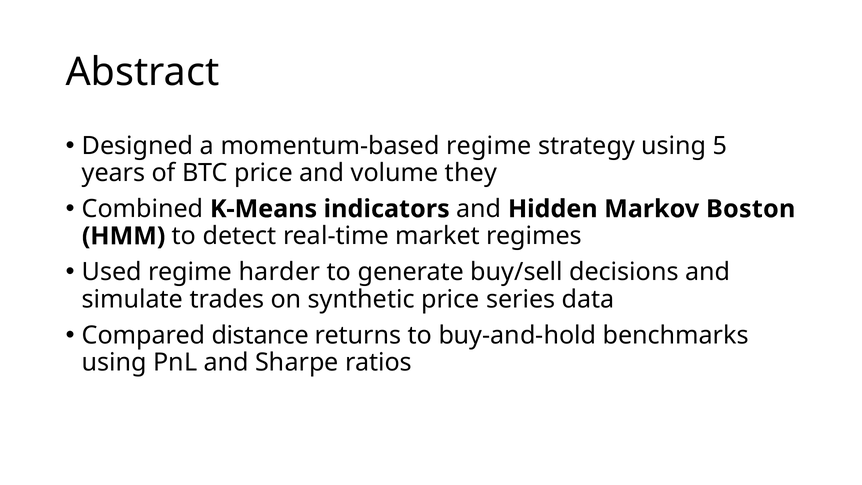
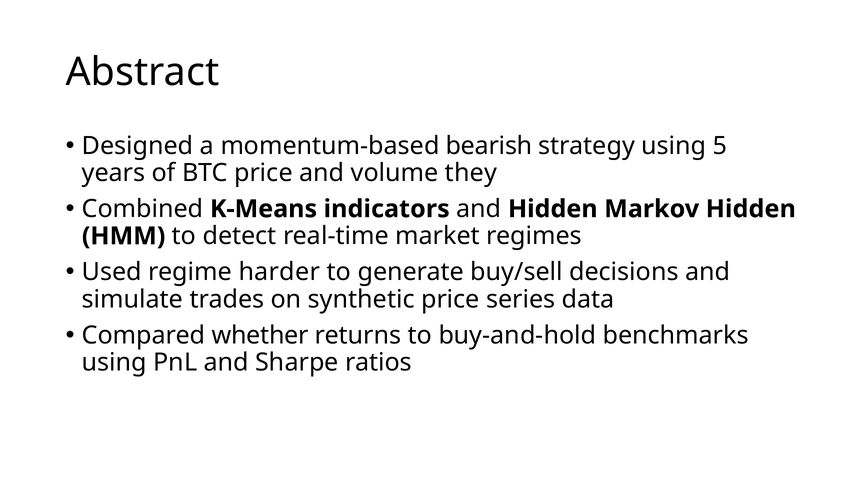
momentum-based regime: regime -> bearish
Markov Boston: Boston -> Hidden
distance: distance -> whether
